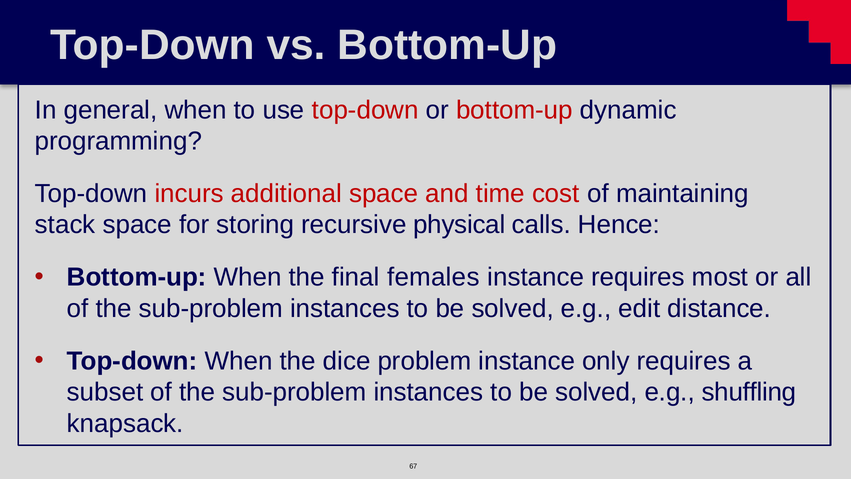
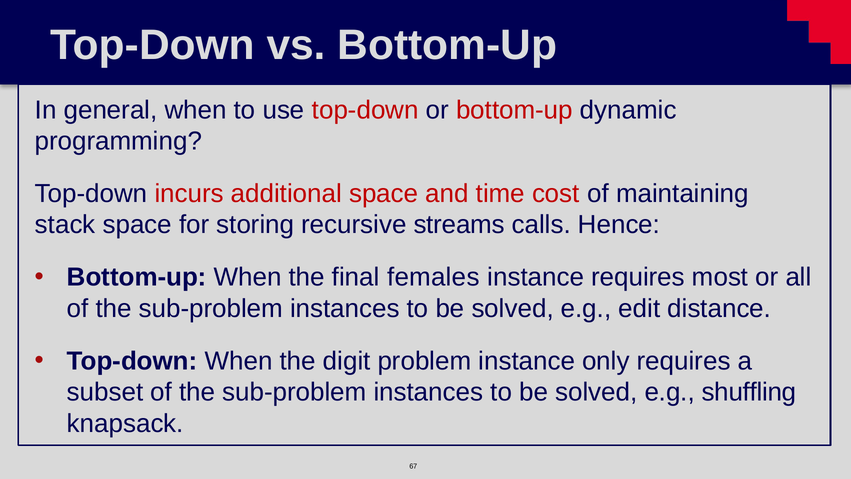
physical: physical -> streams
dice: dice -> digit
